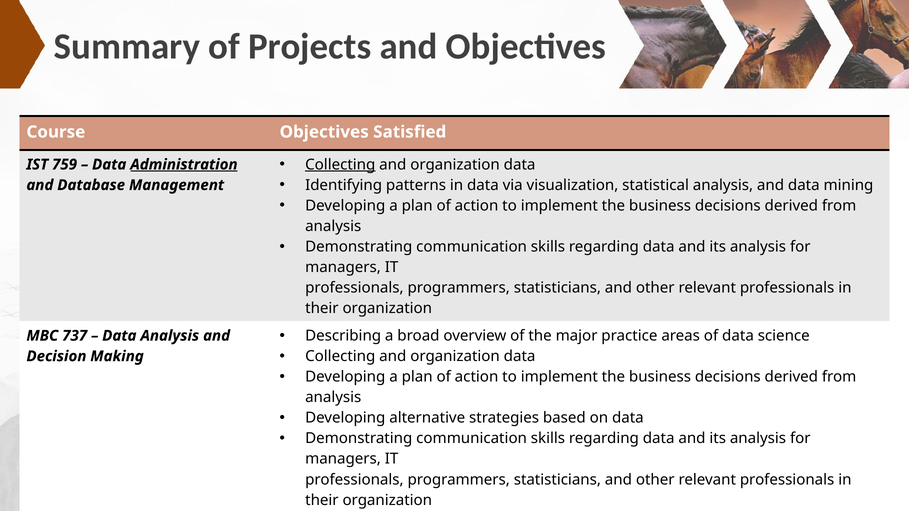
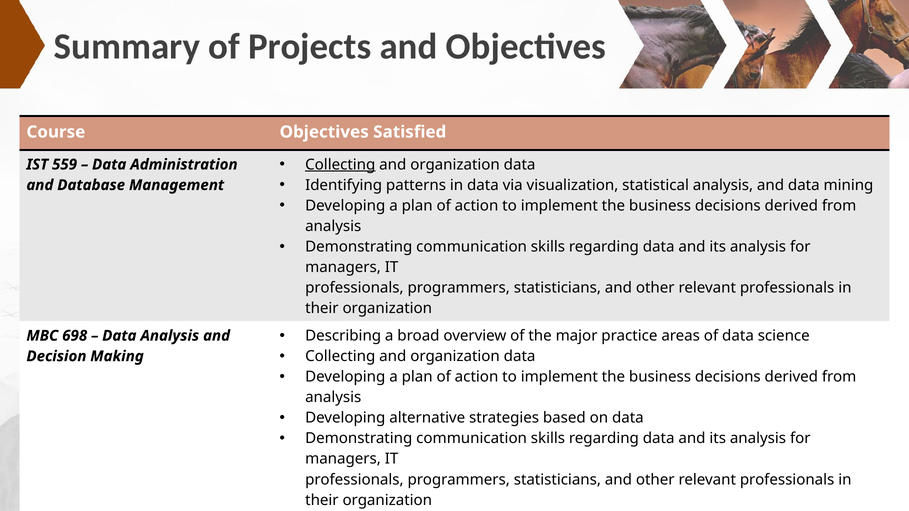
759: 759 -> 559
Administration underline: present -> none
737: 737 -> 698
